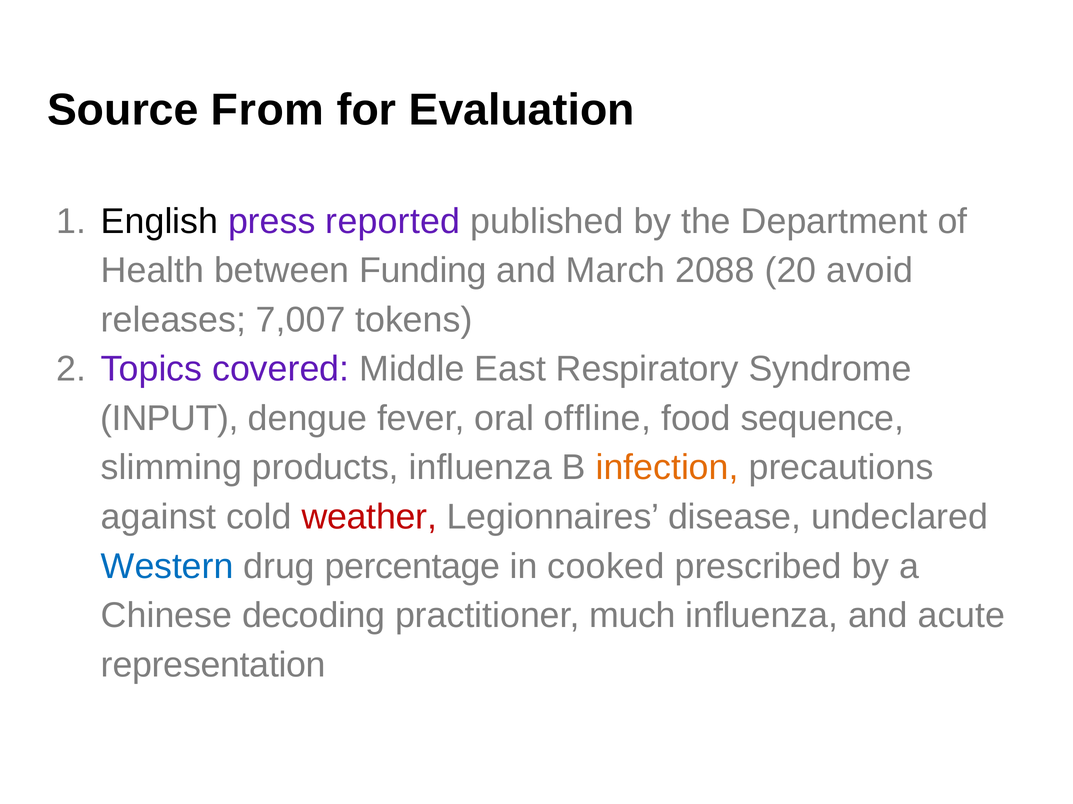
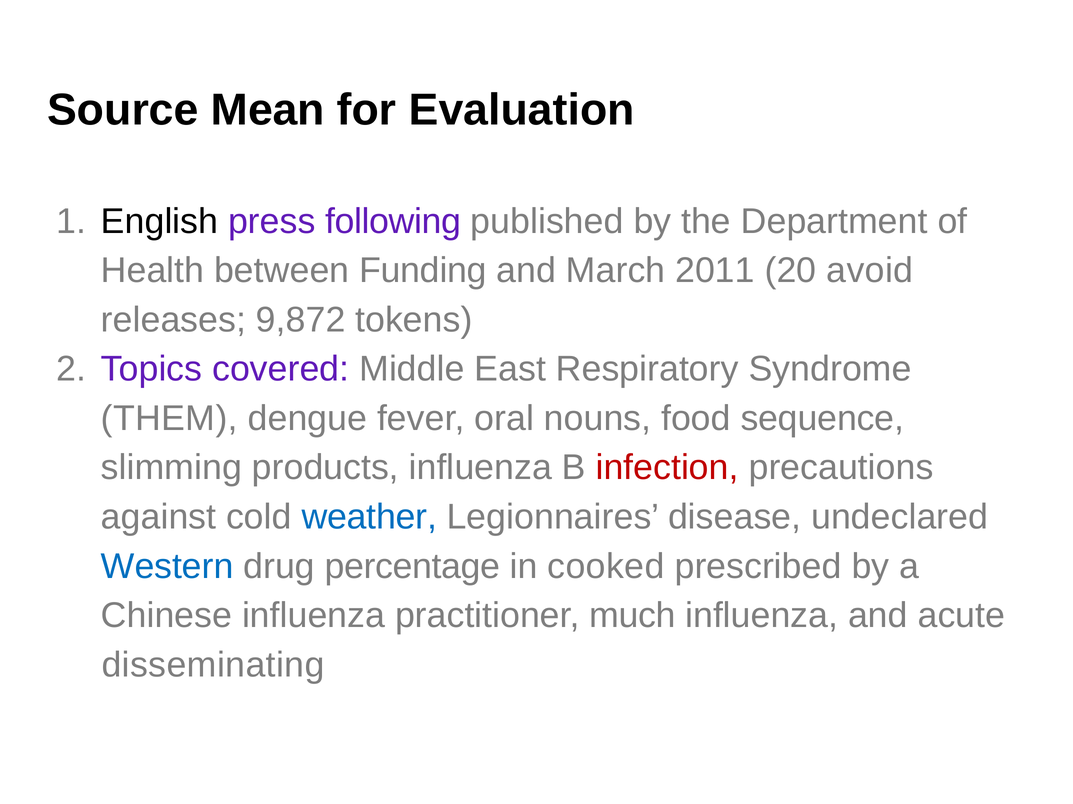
From: From -> Mean
reported: reported -> following
2088: 2088 -> 2011
7,007: 7,007 -> 9,872
INPUT: INPUT -> THEM
offline: offline -> nouns
infection colour: orange -> red
weather colour: red -> blue
Chinese decoding: decoding -> influenza
representation: representation -> disseminating
